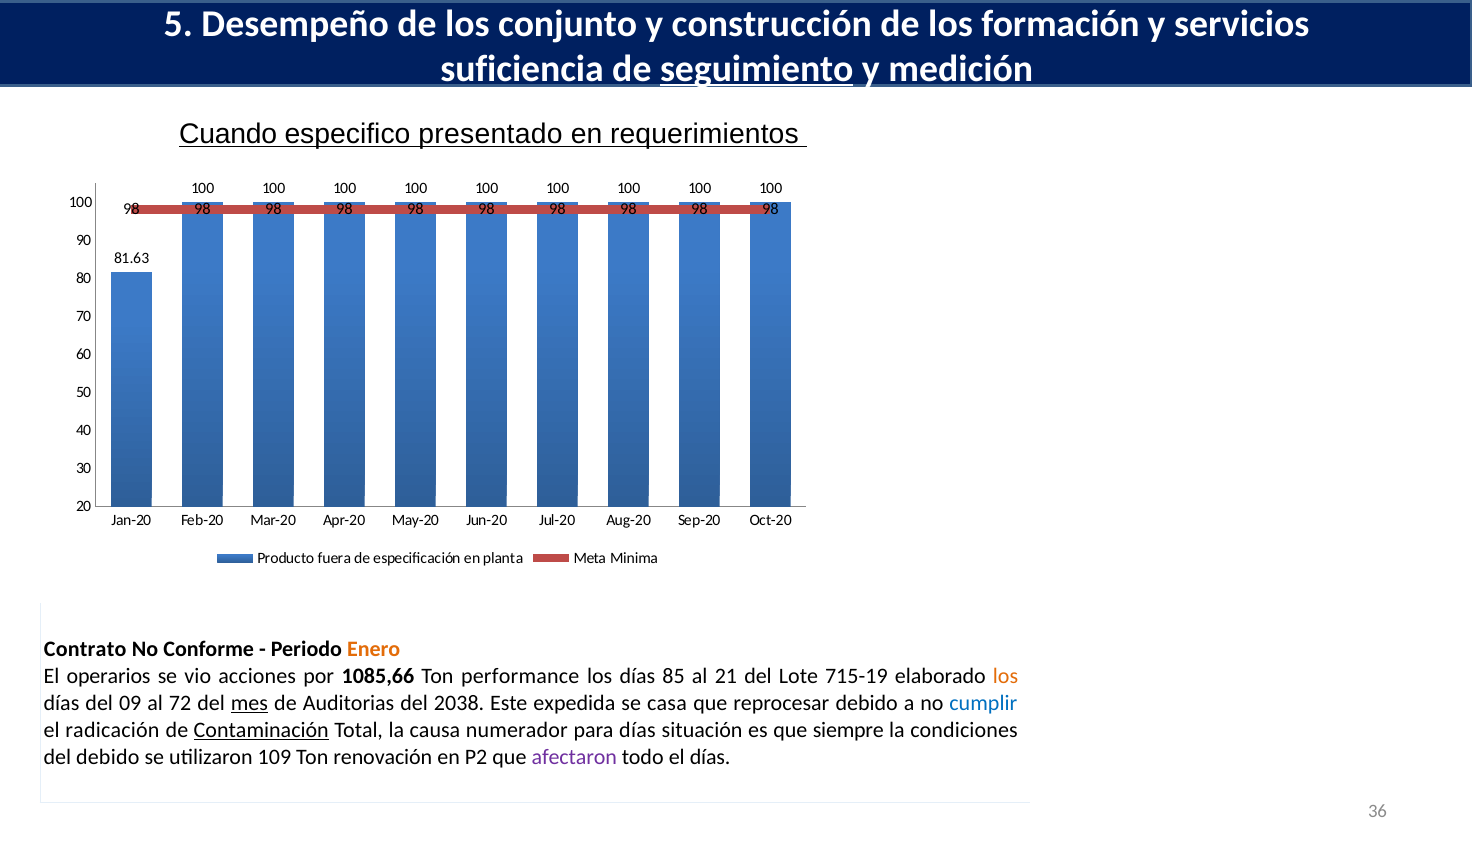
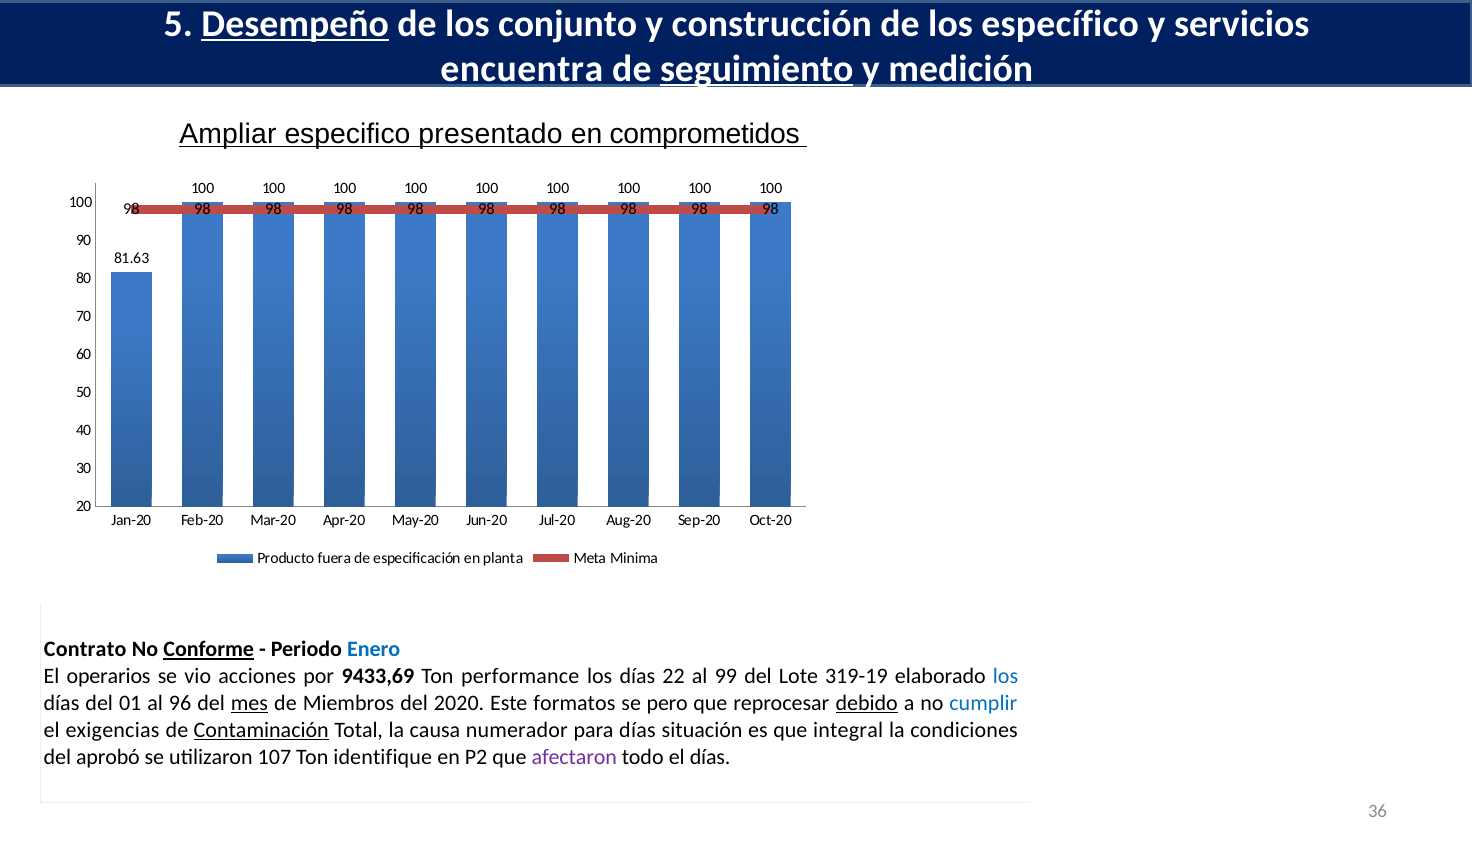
Desempeño underline: none -> present
formación: formación -> específico
suficiencia: suficiencia -> encuentra
Cuando: Cuando -> Ampliar
requerimientos: requerimientos -> comprometidos
Conforme underline: none -> present
Enero colour: orange -> blue
1085,66: 1085,66 -> 9433,69
85: 85 -> 22
21: 21 -> 99
715-19: 715-19 -> 319-19
los at (1006, 676) colour: orange -> blue
09: 09 -> 01
72: 72 -> 96
Auditorias: Auditorias -> Miembros
2038: 2038 -> 2020
expedida: expedida -> formatos
casa: casa -> pero
debido at (867, 703) underline: none -> present
radicación: radicación -> exigencias
siempre: siempre -> integral
del debido: debido -> aprobó
109: 109 -> 107
renovación: renovación -> identifique
